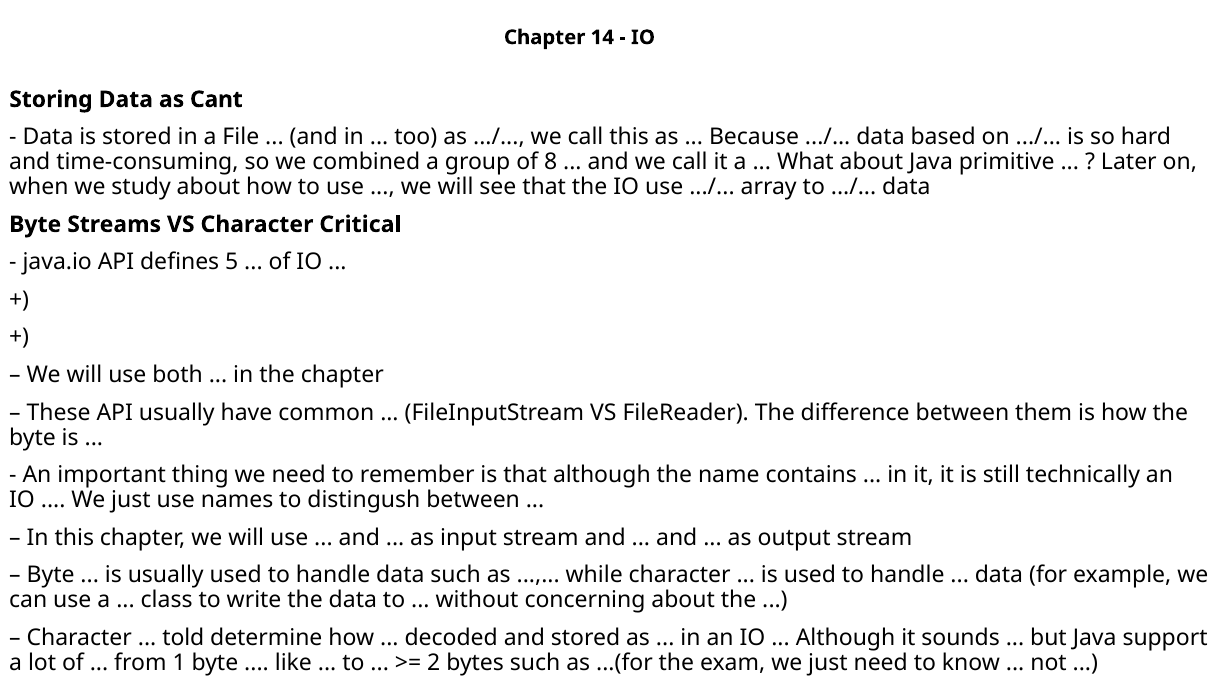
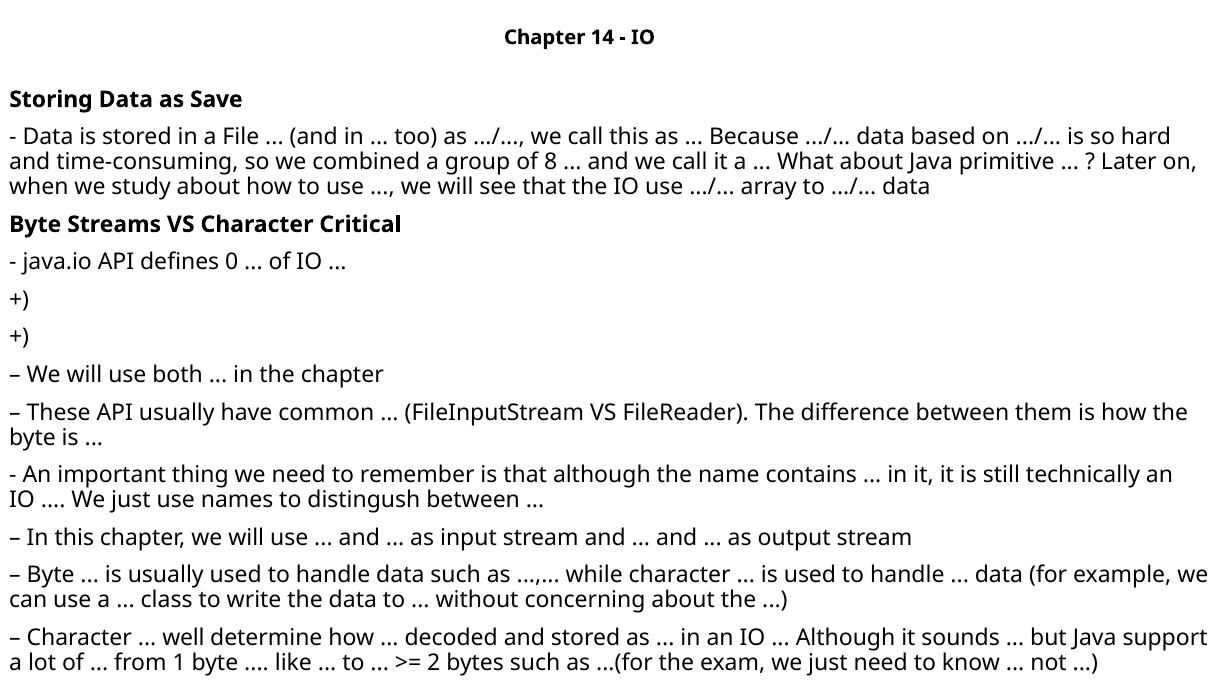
Cant: Cant -> Save
5: 5 -> 0
told: told -> well
